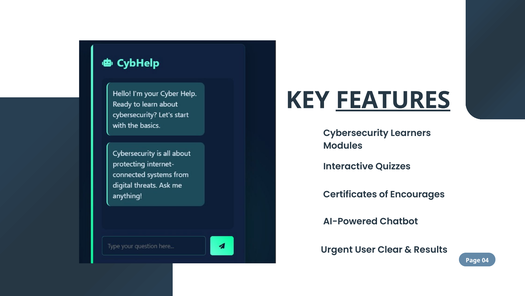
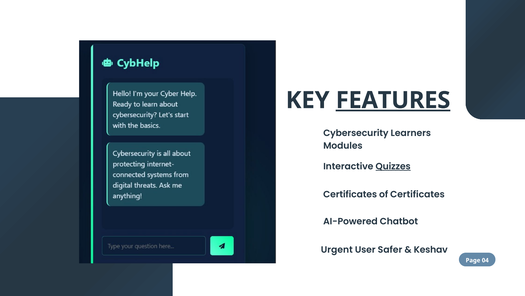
Quizzes underline: none -> present
of Encourages: Encourages -> Certificates
Clear: Clear -> Safer
Results: Results -> Keshav
